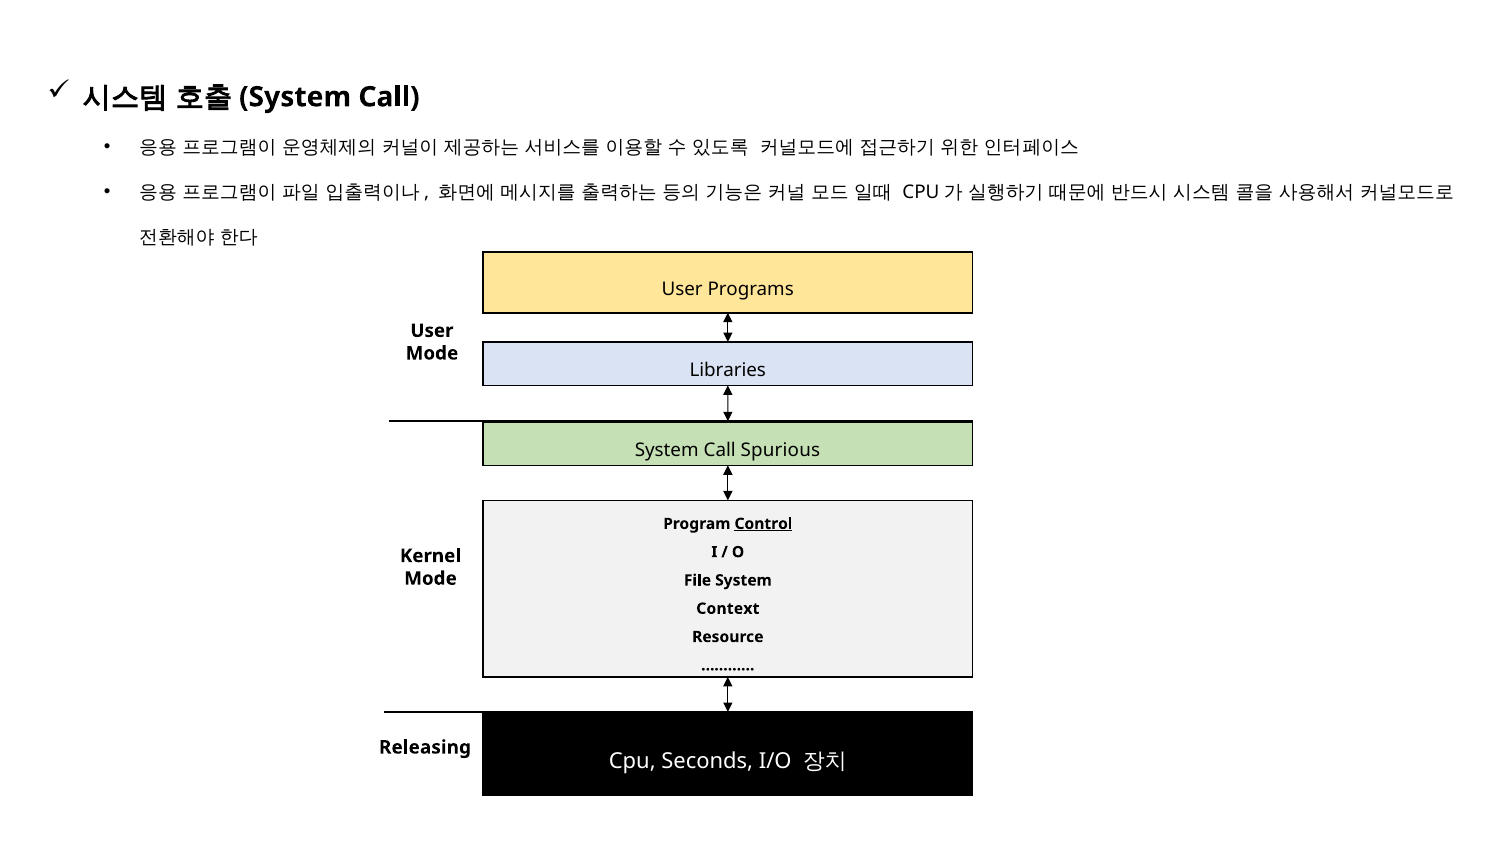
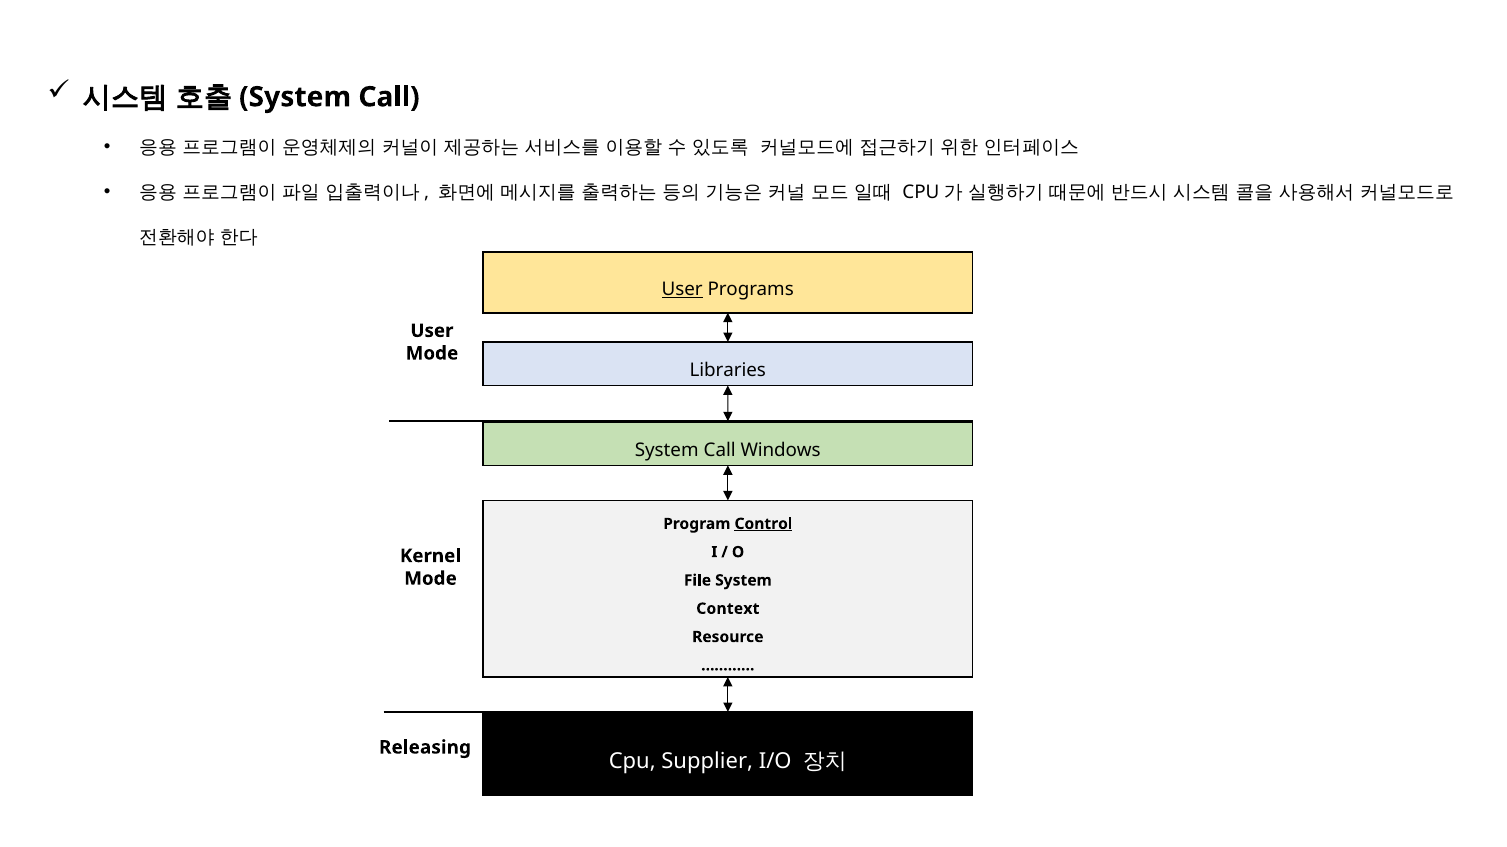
User at (682, 290) underline: none -> present
Spurious: Spurious -> Windows
Seconds: Seconds -> Supplier
